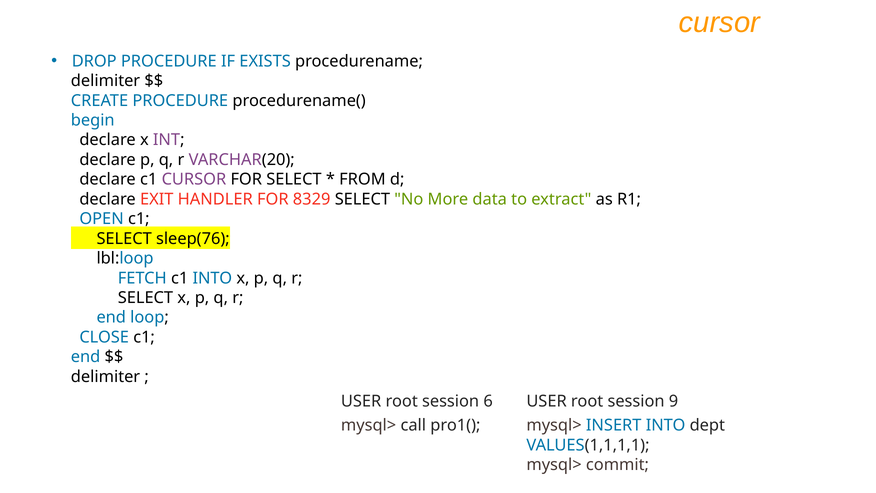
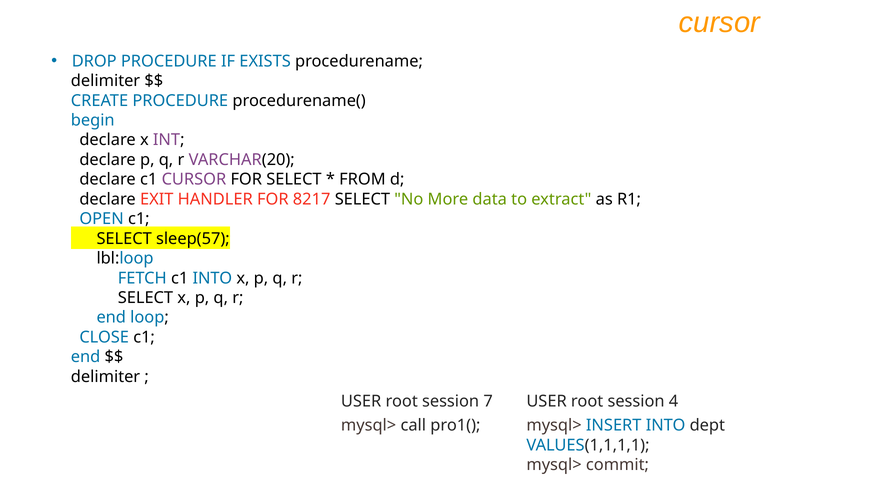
8329: 8329 -> 8217
sleep(76: sleep(76 -> sleep(57
6: 6 -> 7
9: 9 -> 4
